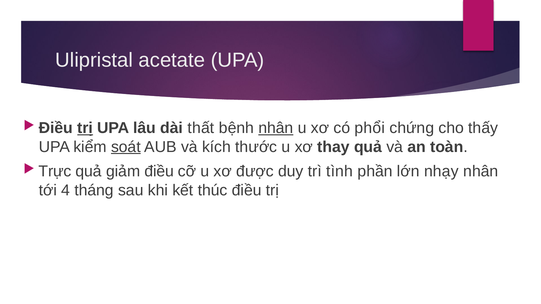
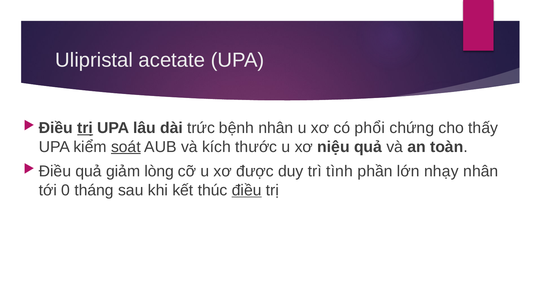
thất: thất -> trức
nhân at (276, 128) underline: present -> none
thay: thay -> niệu
Trực at (55, 172): Trực -> Điều
giảm điều: điều -> lòng
4: 4 -> 0
điều at (247, 190) underline: none -> present
